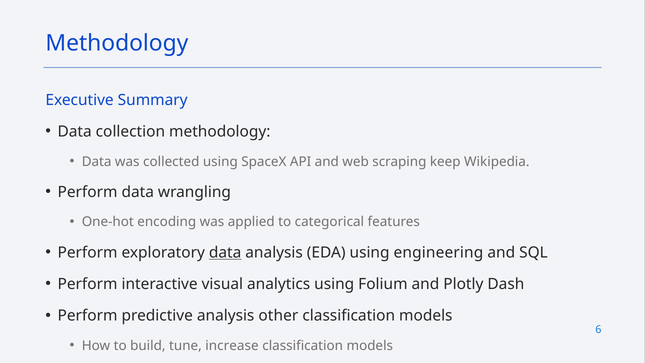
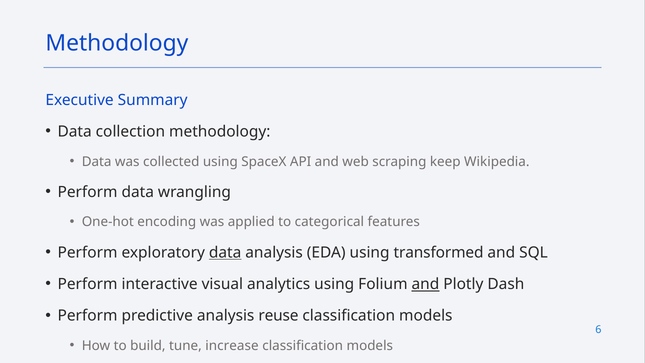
engineering: engineering -> transformed
and at (425, 284) underline: none -> present
other: other -> reuse
